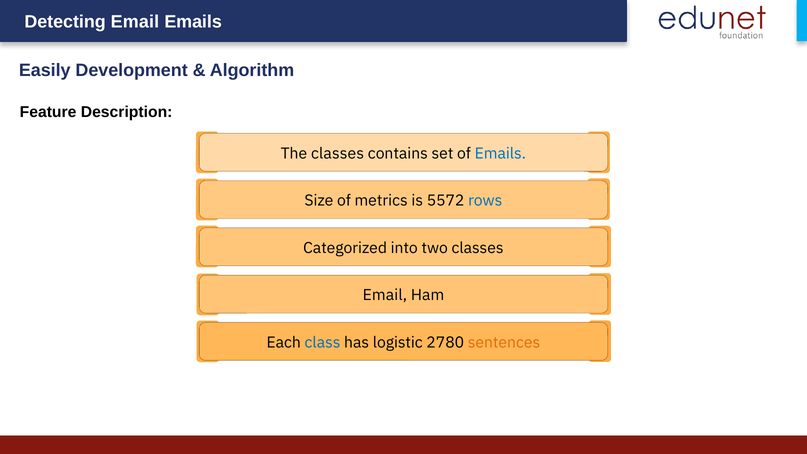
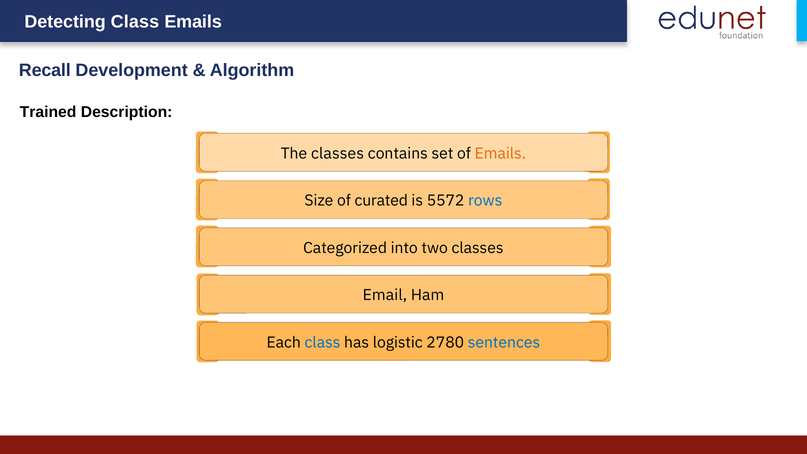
Email at (135, 22): Email -> Class
Easily: Easily -> Recall
Feature: Feature -> Trained
Emails at (500, 153) colour: blue -> orange
metrics: metrics -> curated
sentences colour: orange -> blue
